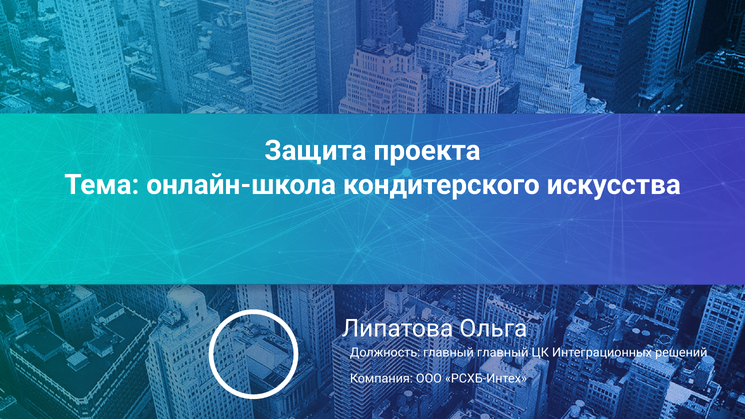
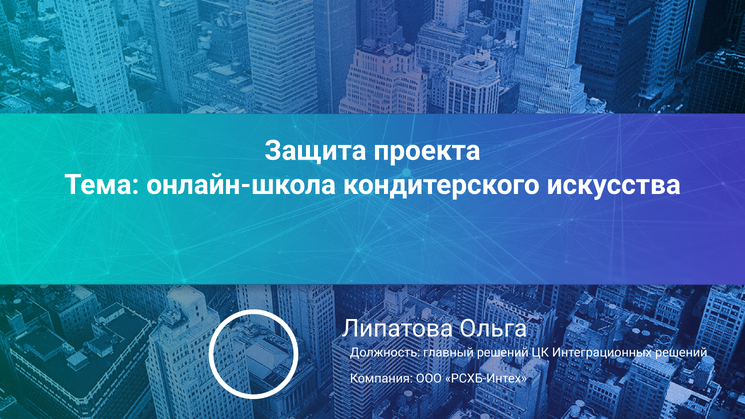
главный главный: главный -> решений
